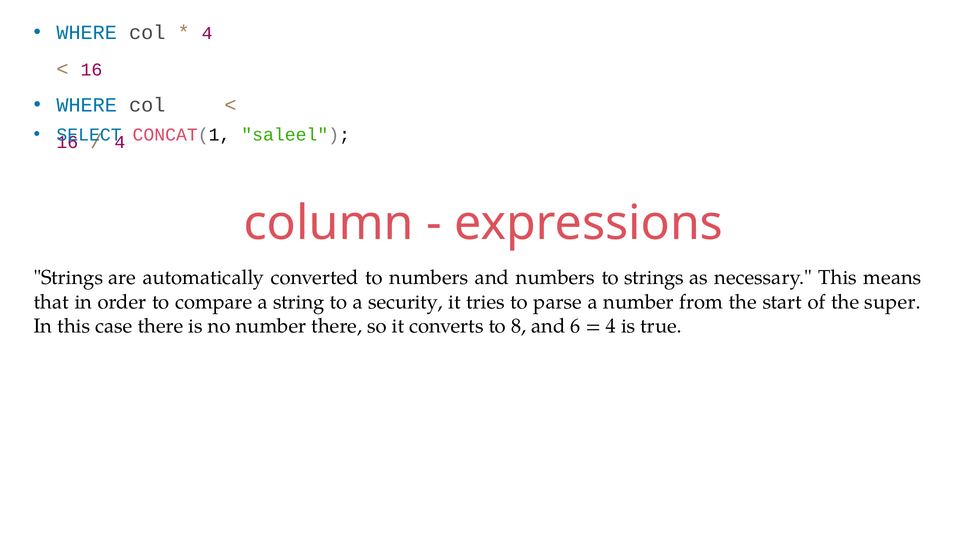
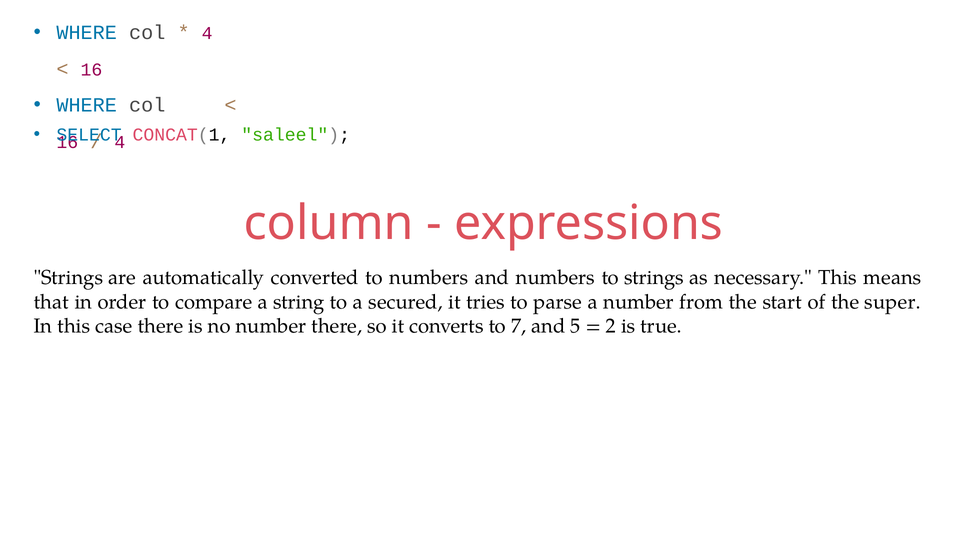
security: security -> secured
8: 8 -> 7
6: 6 -> 5
4 at (611, 326): 4 -> 2
